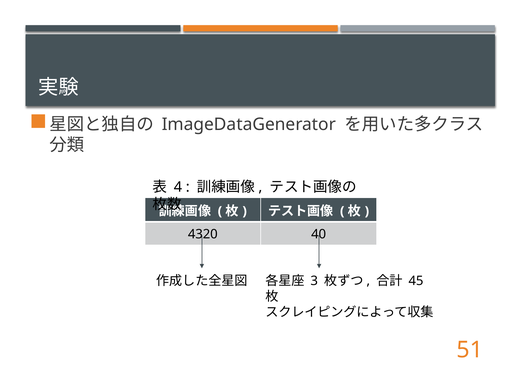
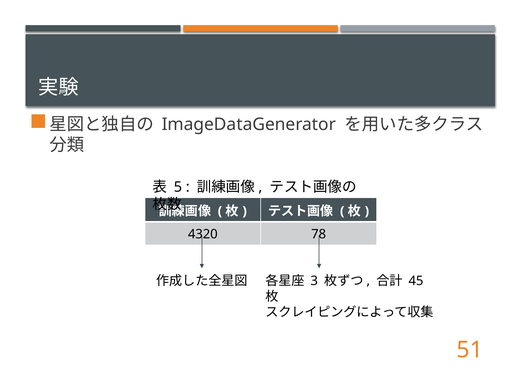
4: 4 -> 5
40: 40 -> 78
